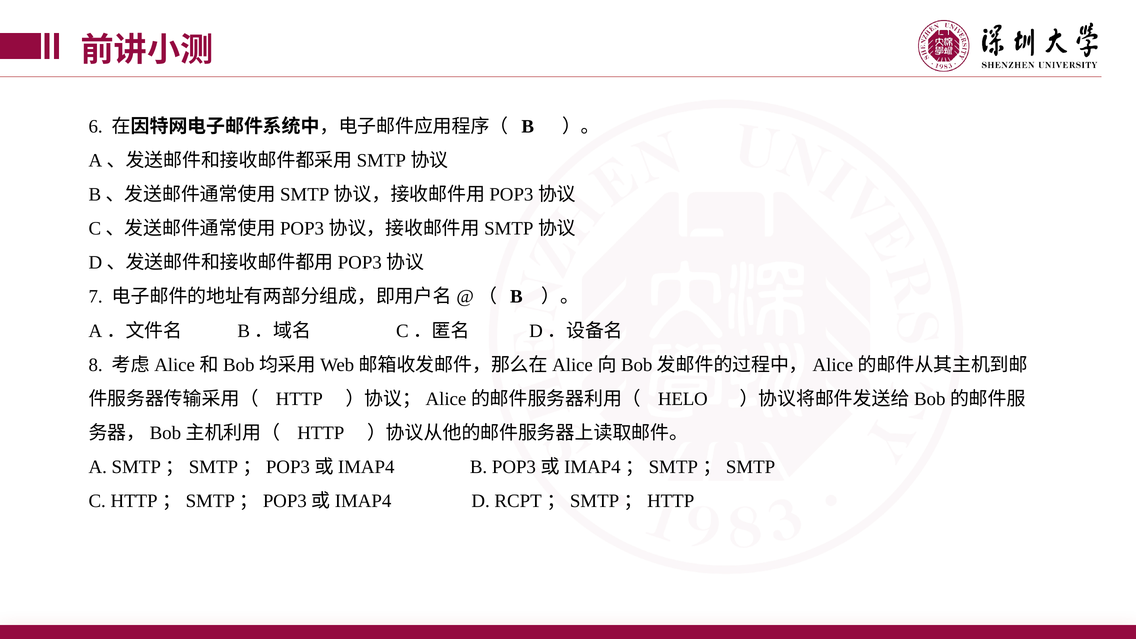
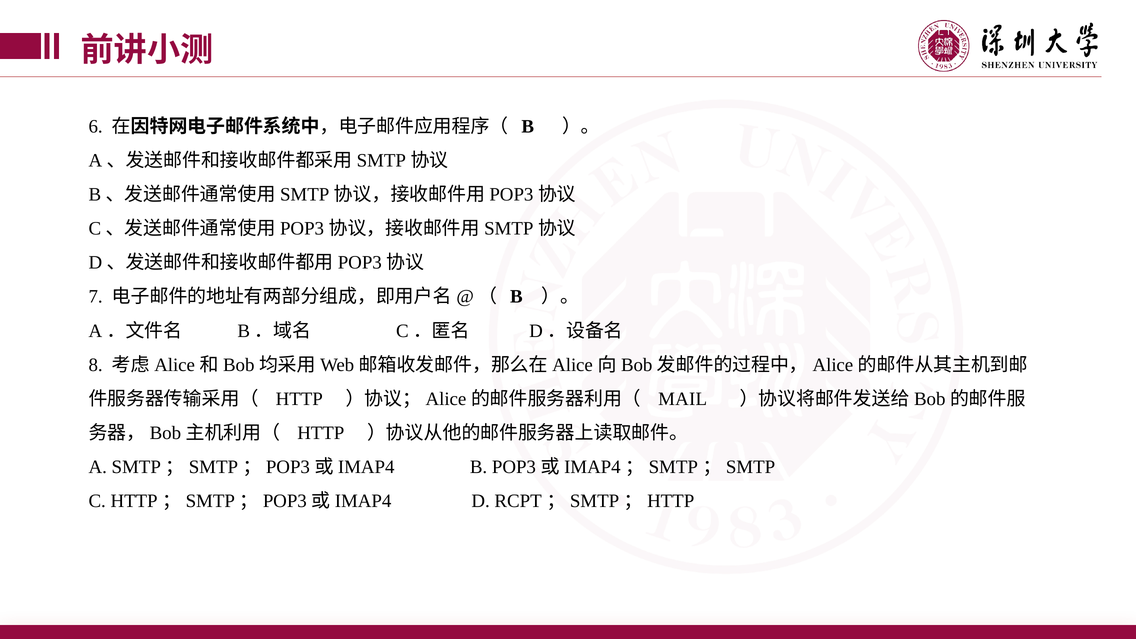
HELO: HELO -> MAIL
